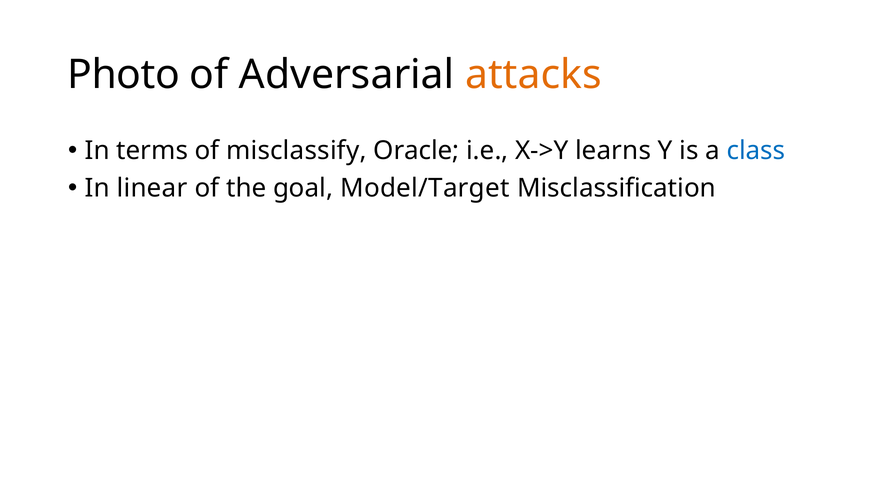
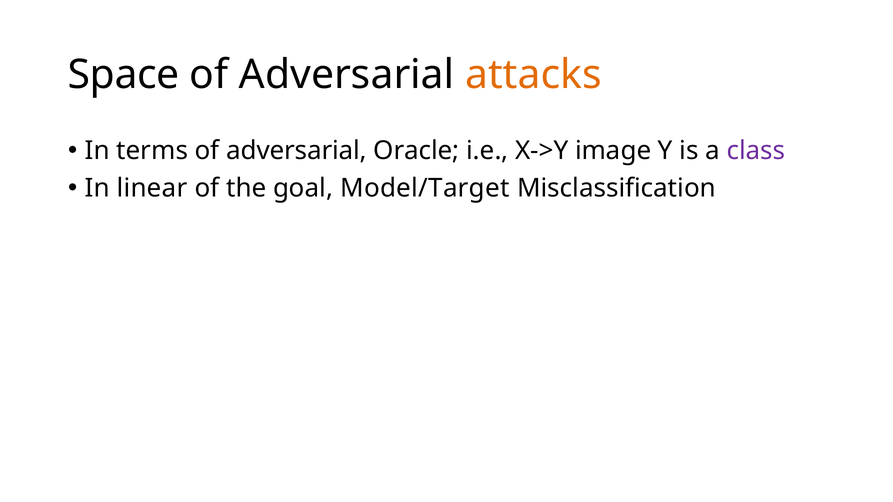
Photo: Photo -> Space
terms of misclassify: misclassify -> adversarial
learns: learns -> image
class colour: blue -> purple
